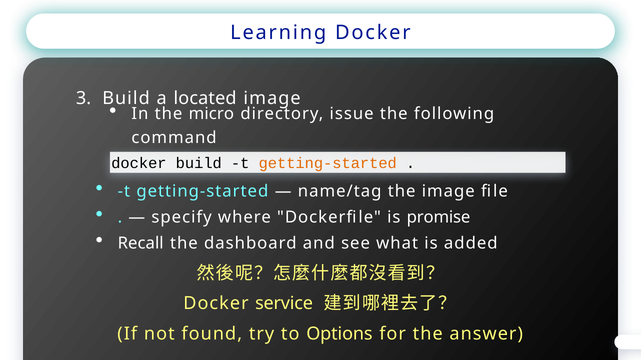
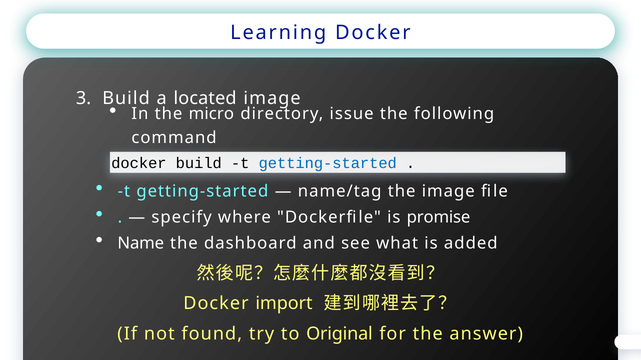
getting-started at (328, 164) colour: orange -> blue
Recall: Recall -> Name
service: service -> import
Options: Options -> Original
